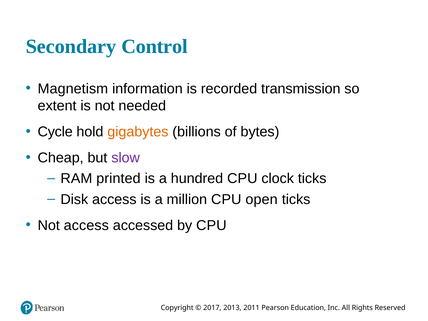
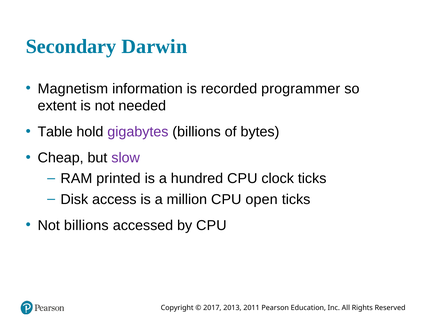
Control: Control -> Darwin
transmission: transmission -> programmer
Cycle: Cycle -> Table
gigabytes colour: orange -> purple
Not access: access -> billions
